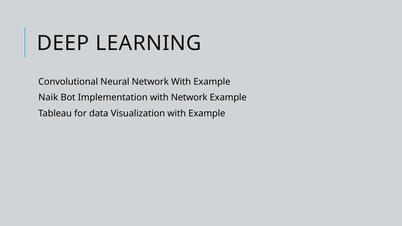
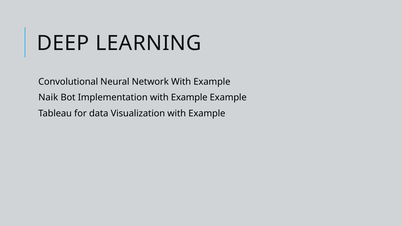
Implementation with Network: Network -> Example
